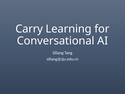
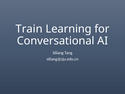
Carry: Carry -> Train
